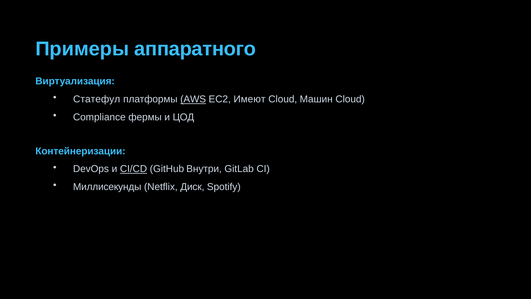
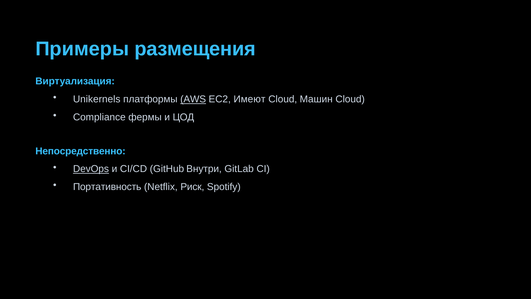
аппаратного: аппаратного -> размещения
Статефул: Статефул -> Unikernels
Контейнеризации: Контейнеризации -> Непосредственно
DevOps underline: none -> present
CI/CD underline: present -> none
Миллисекунды: Миллисекунды -> Портативность
Диск: Диск -> Риск
